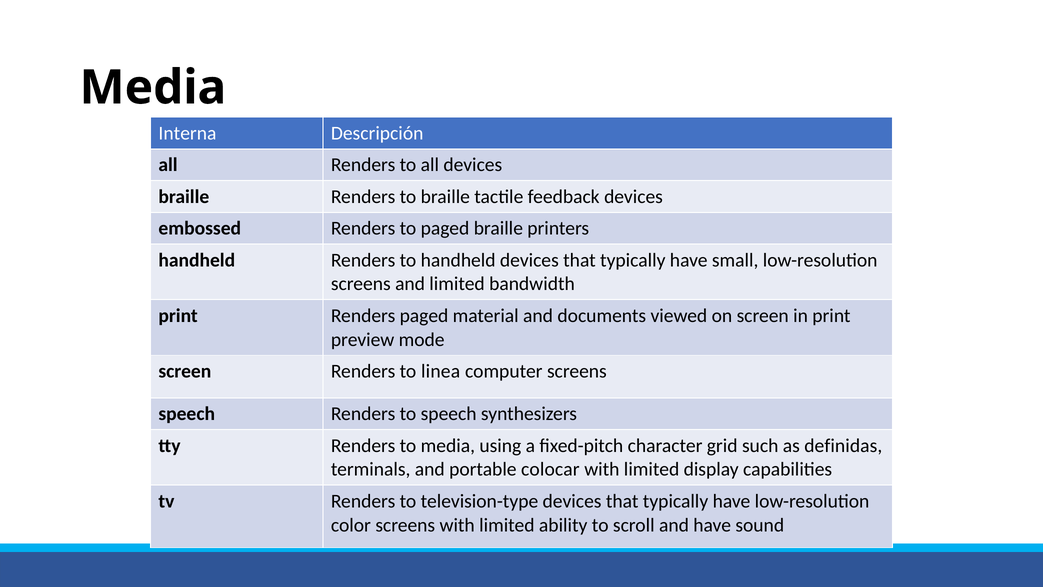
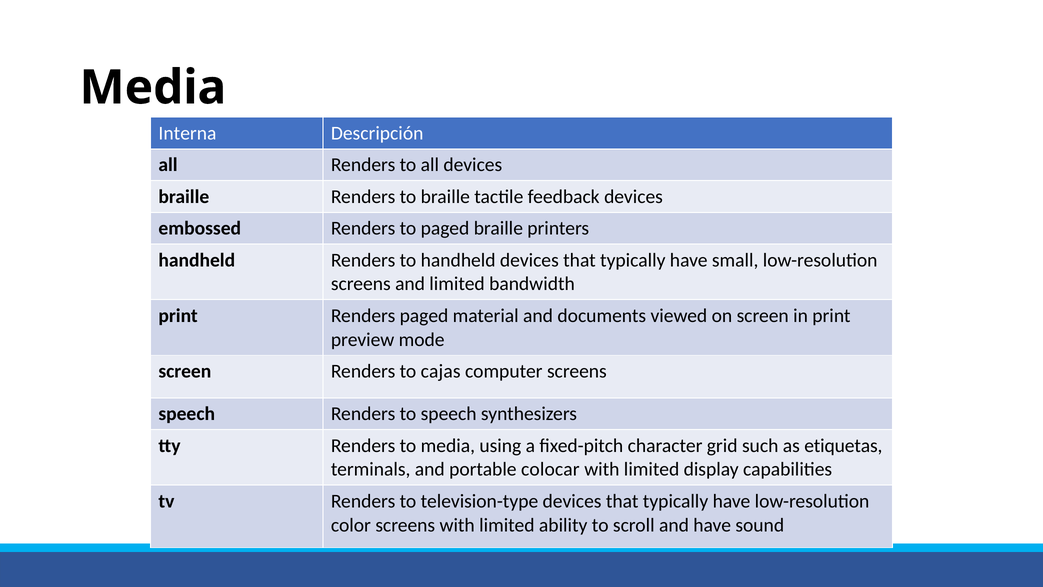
linea: linea -> cajas
definidas: definidas -> etiquetas
